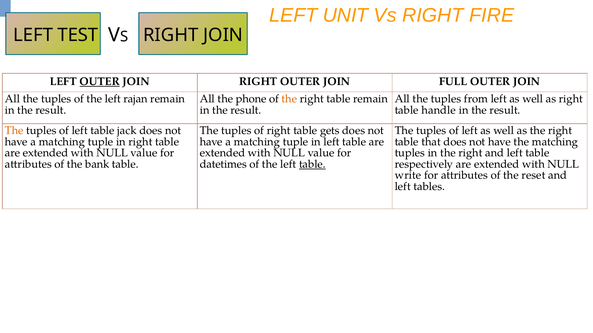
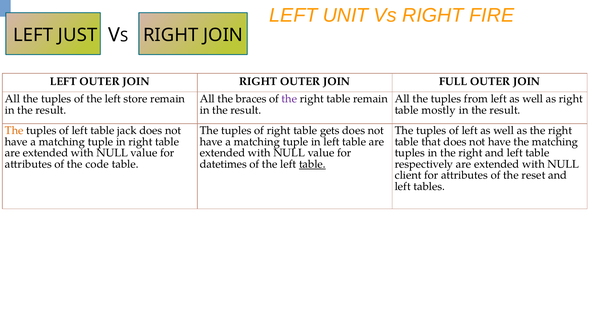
TEST: TEST -> JUST
OUTER at (100, 82) underline: present -> none
rajan: rajan -> store
phone: phone -> braces
the at (289, 99) colour: orange -> purple
handle: handle -> mostly
bank: bank -> code
write: write -> client
